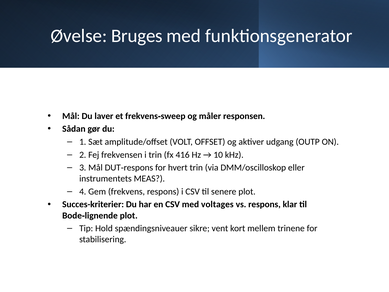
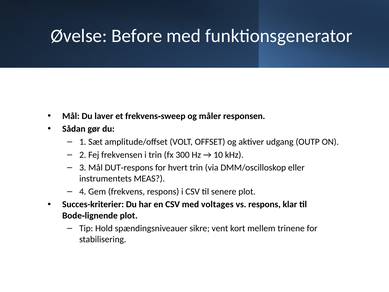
Bruges: Bruges -> Before
416: 416 -> 300
